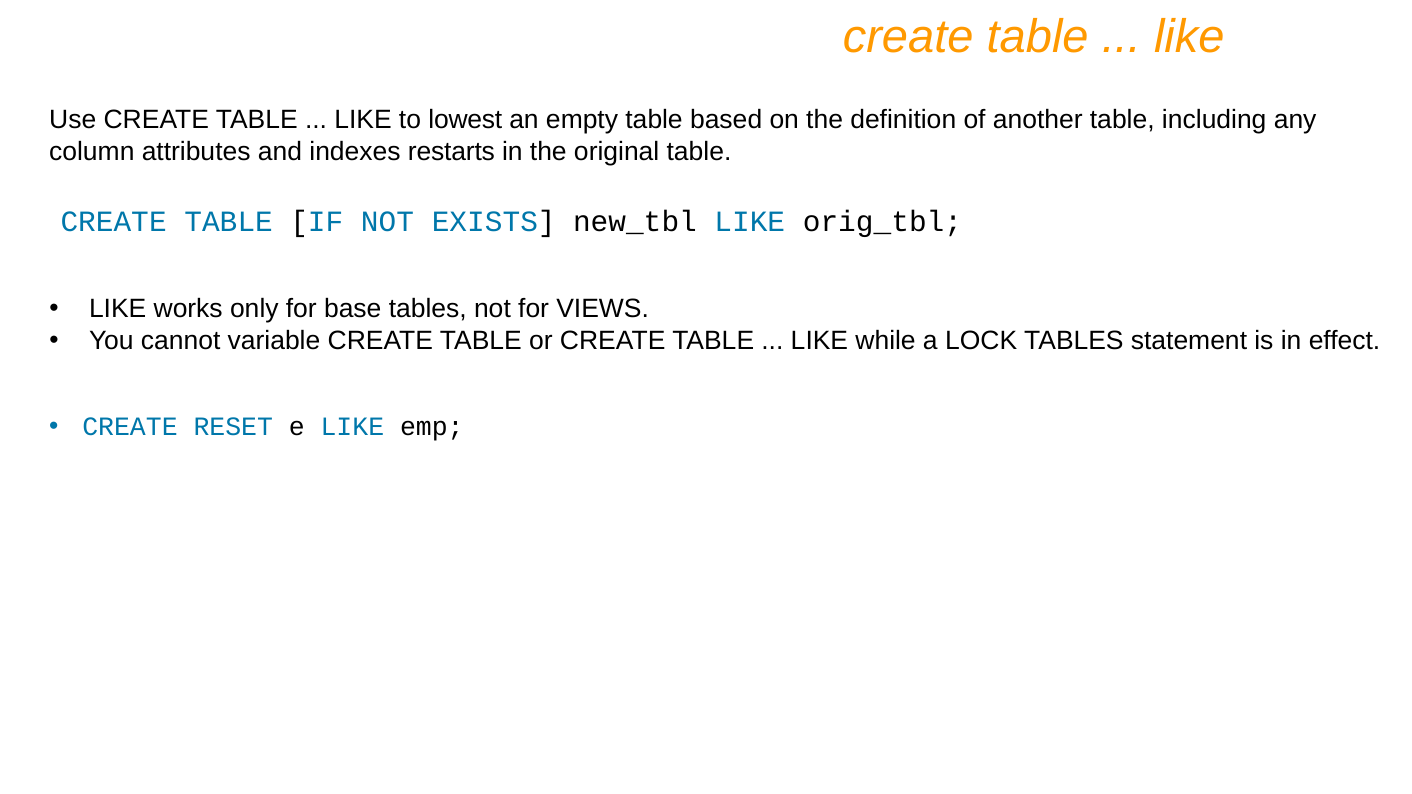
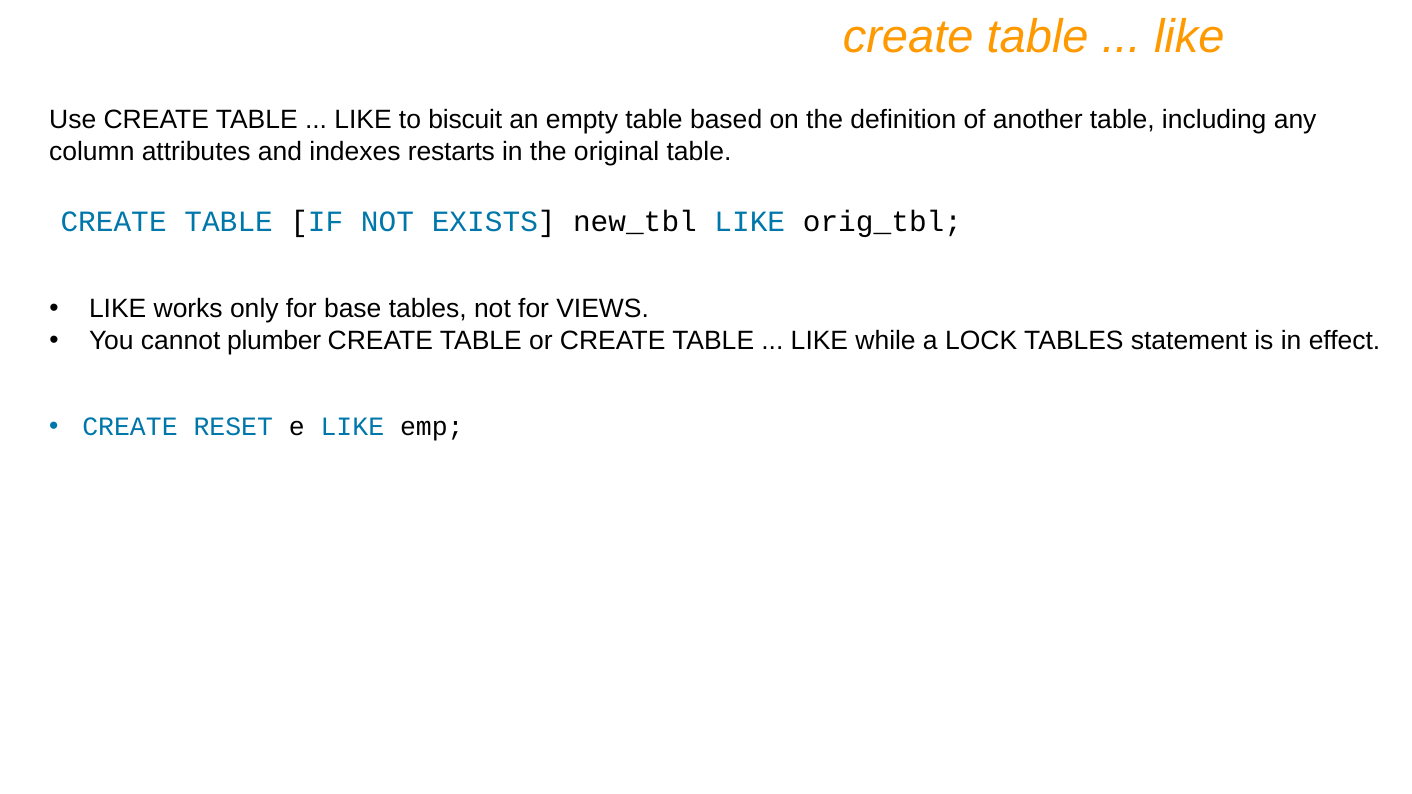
lowest: lowest -> biscuit
variable: variable -> plumber
